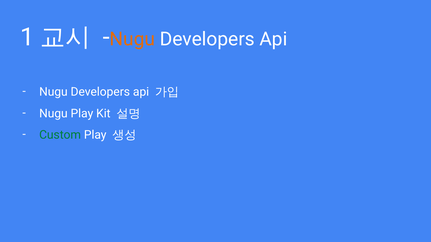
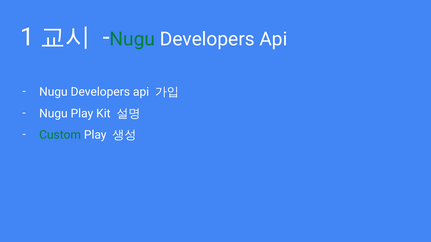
Nugu at (132, 39) colour: orange -> green
